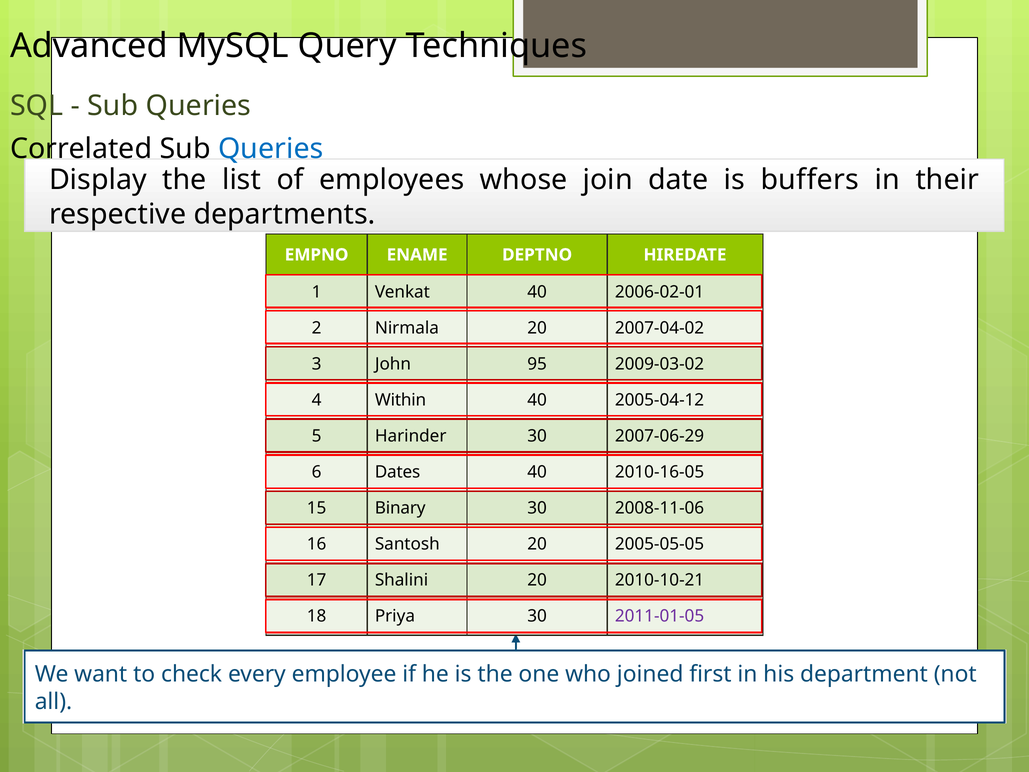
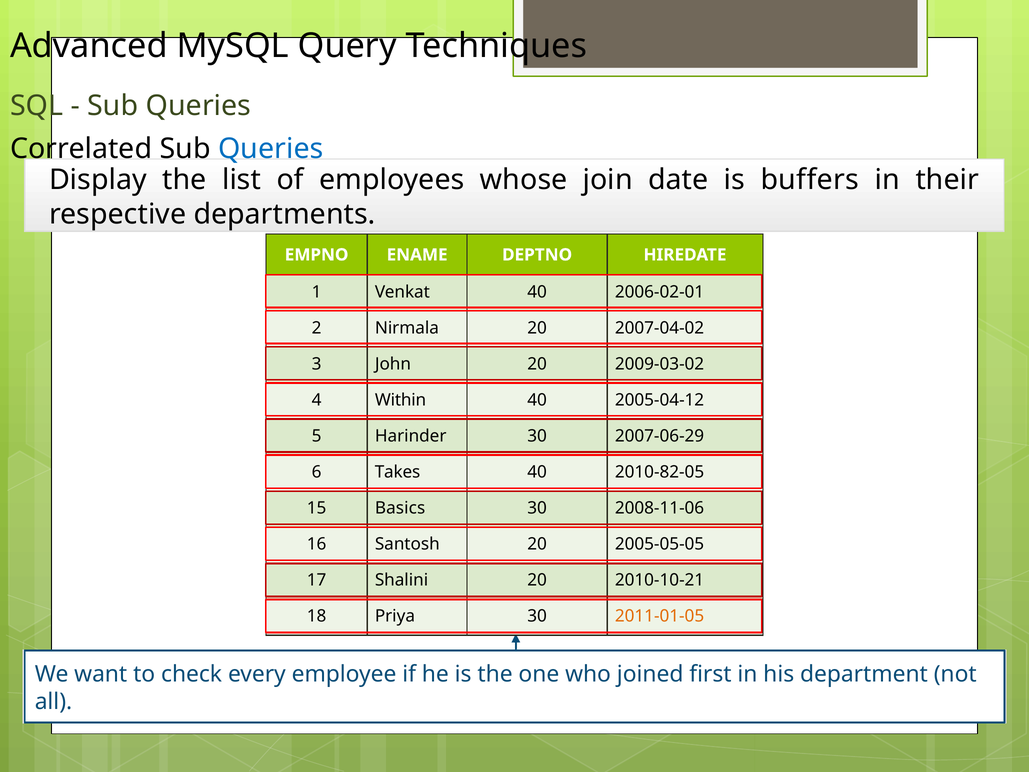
John 95: 95 -> 20
6 Dates: Dates -> Takes
2010-16-05: 2010-16-05 -> 2010-82-05
Binary: Binary -> Basics
2011-01-05 colour: purple -> orange
